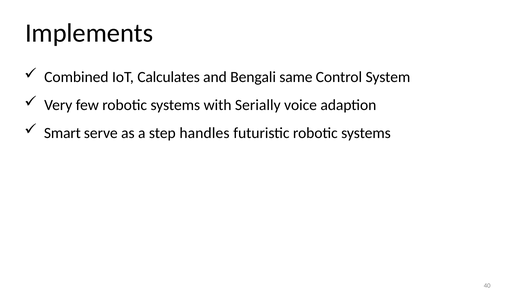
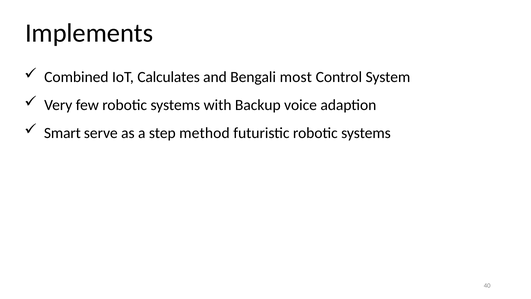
same: same -> most
Serially: Serially -> Backup
handles: handles -> method
